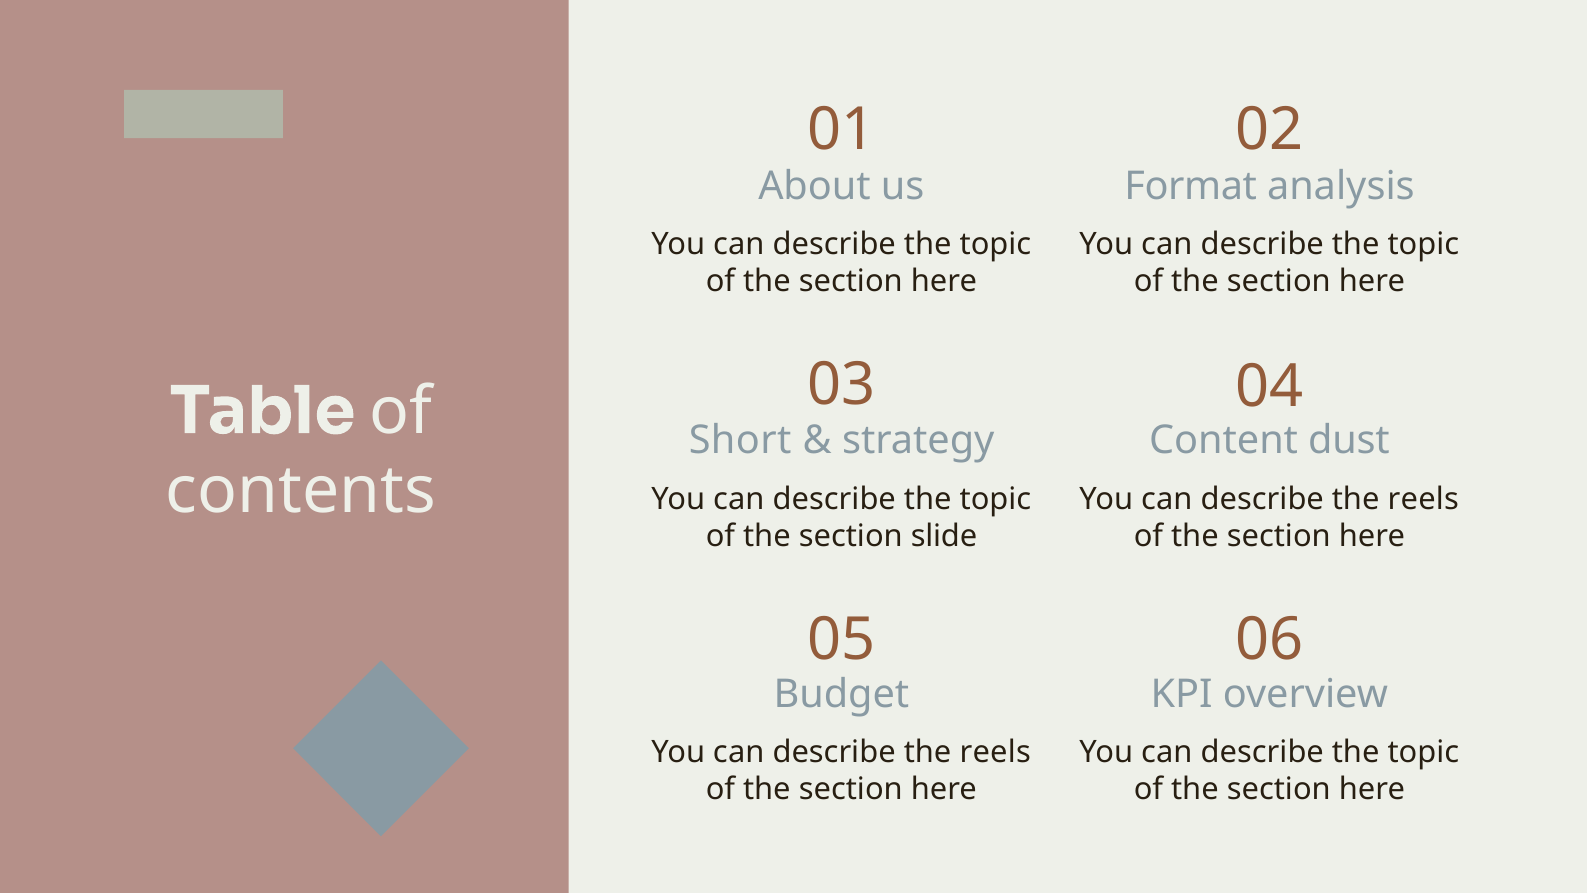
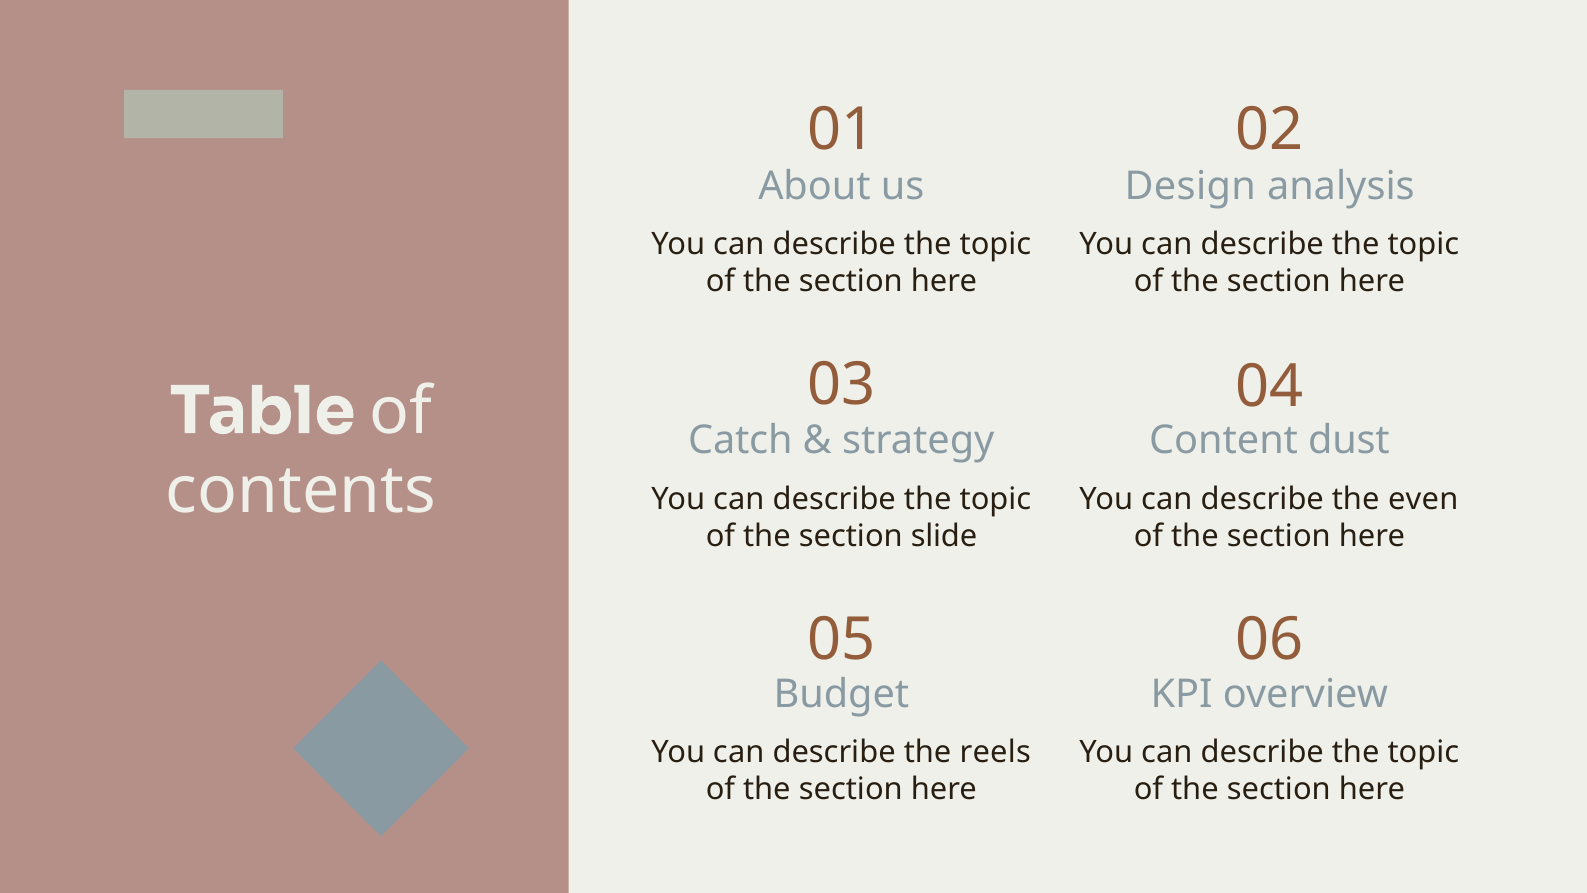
Format: Format -> Design
Short: Short -> Catch
reels at (1423, 499): reels -> even
